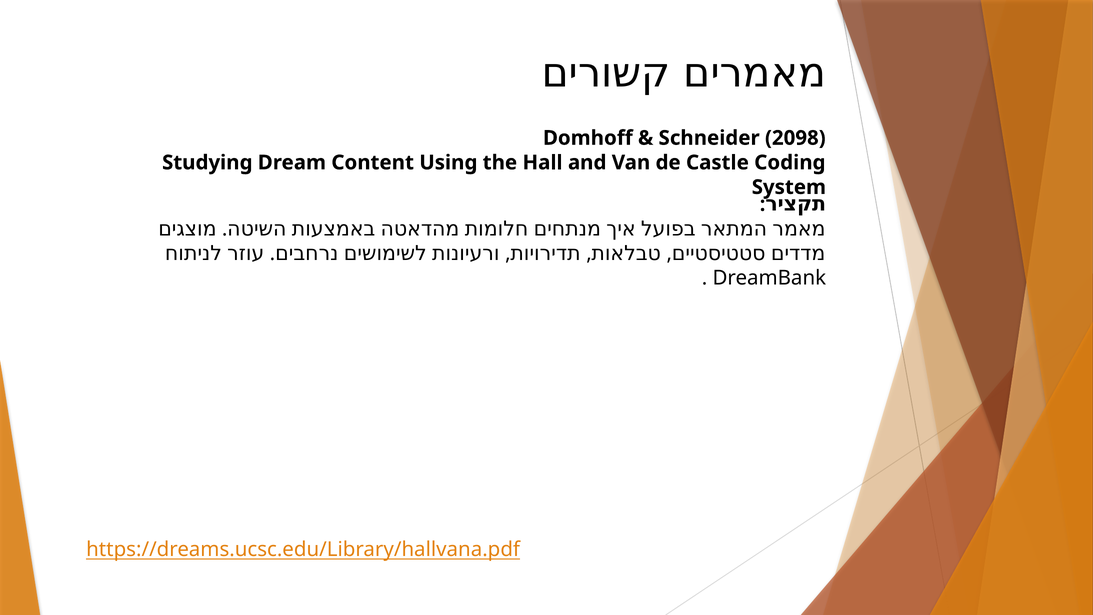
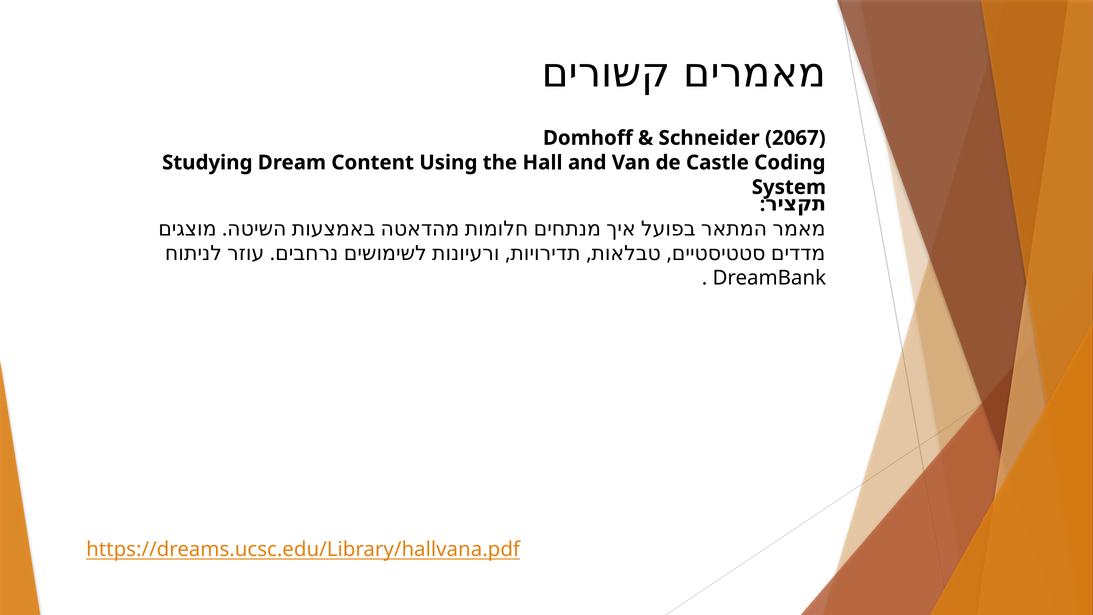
2098: 2098 -> 2067
